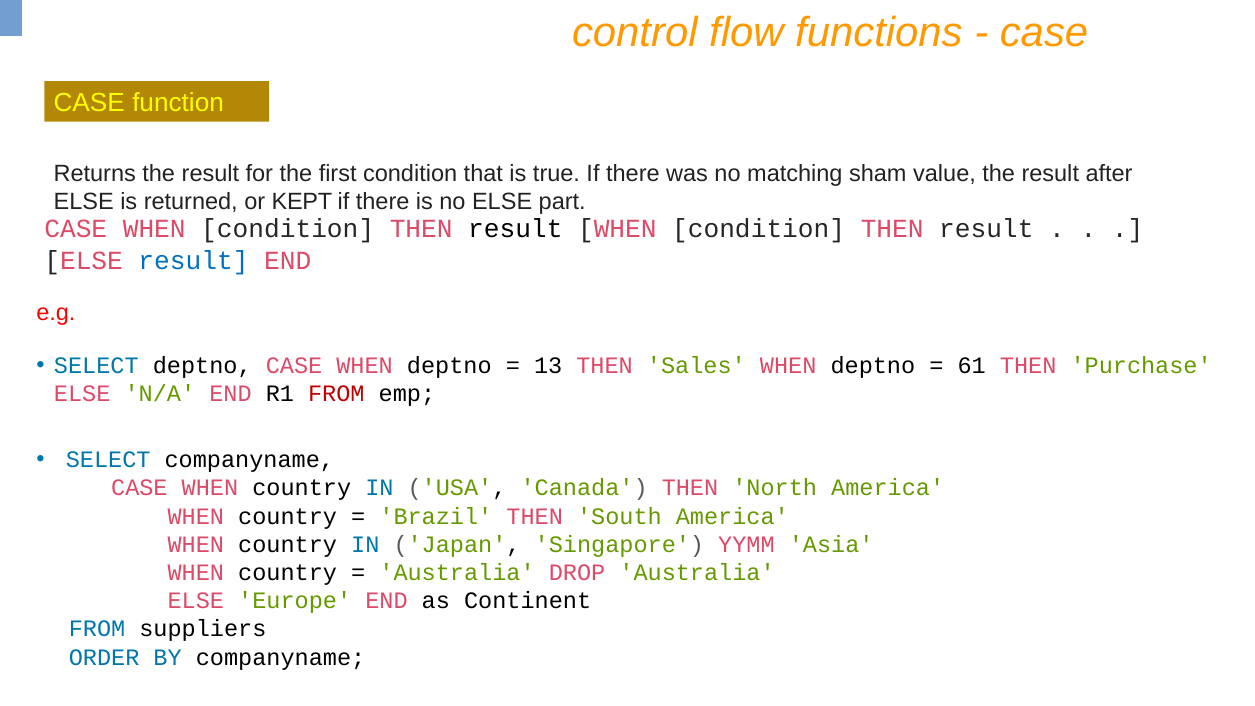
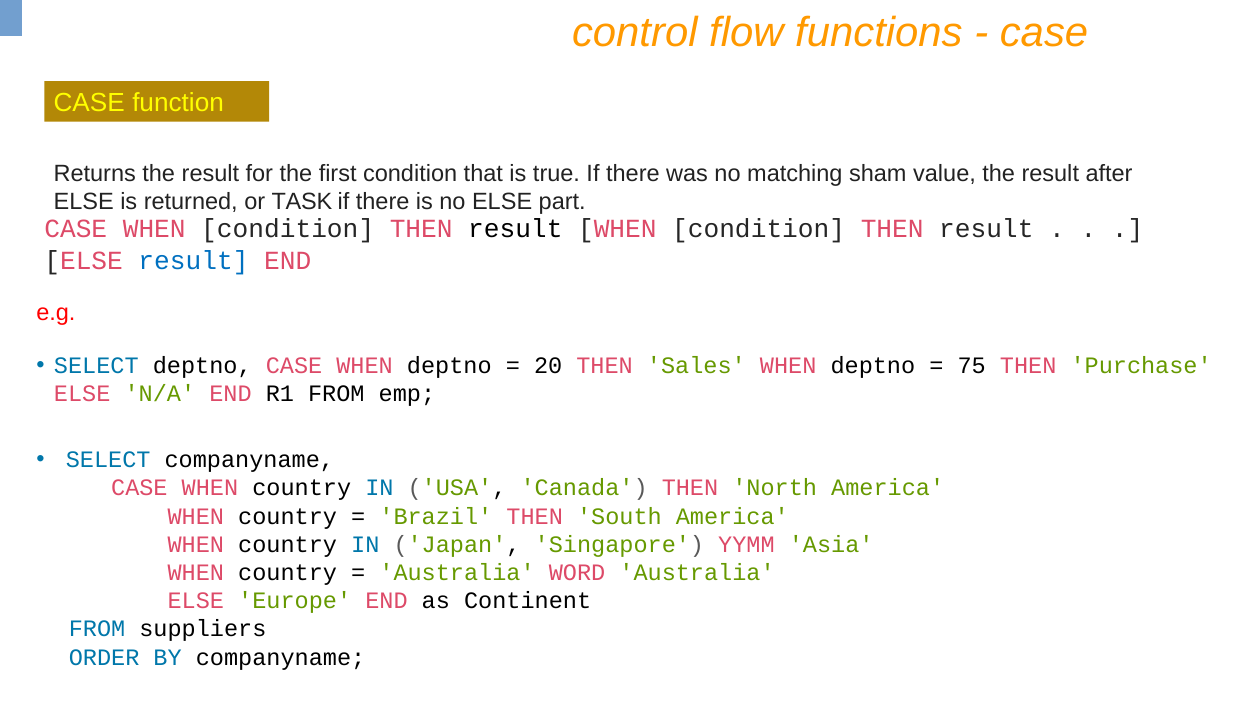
KEPT: KEPT -> TASK
13: 13 -> 20
61: 61 -> 75
FROM at (336, 394) colour: red -> black
DROP: DROP -> WORD
